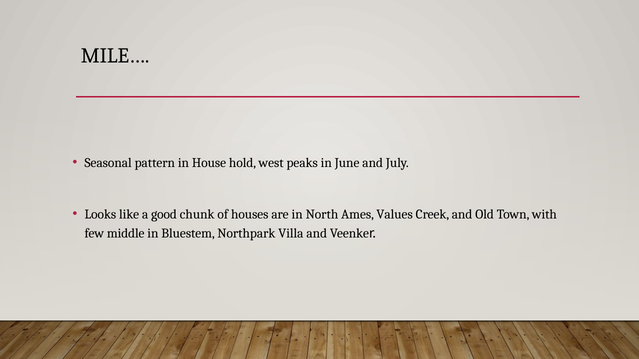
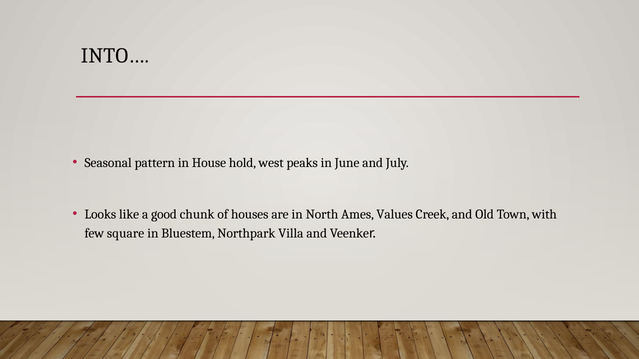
MILE…: MILE… -> INTO…
middle: middle -> square
